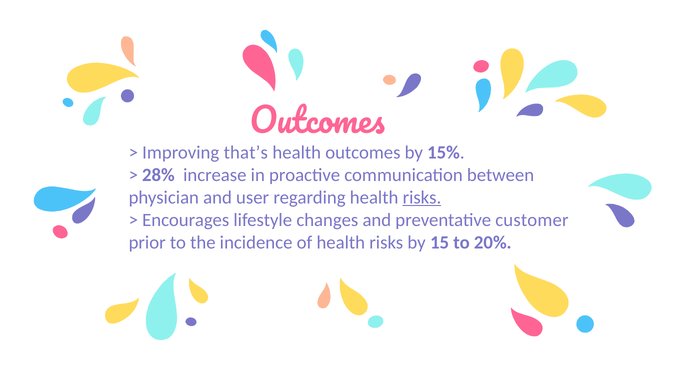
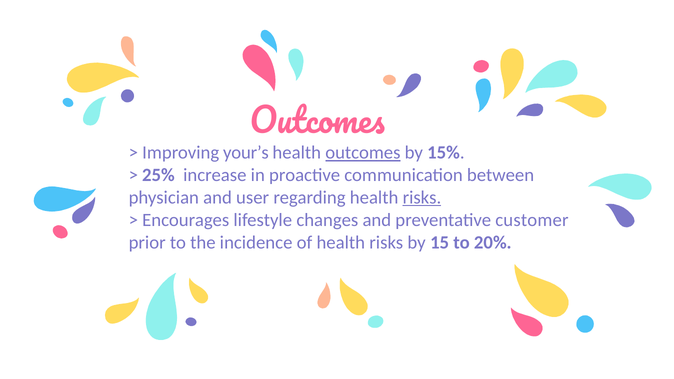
that’s: that’s -> your’s
outcomes at (363, 153) underline: none -> present
28%: 28% -> 25%
